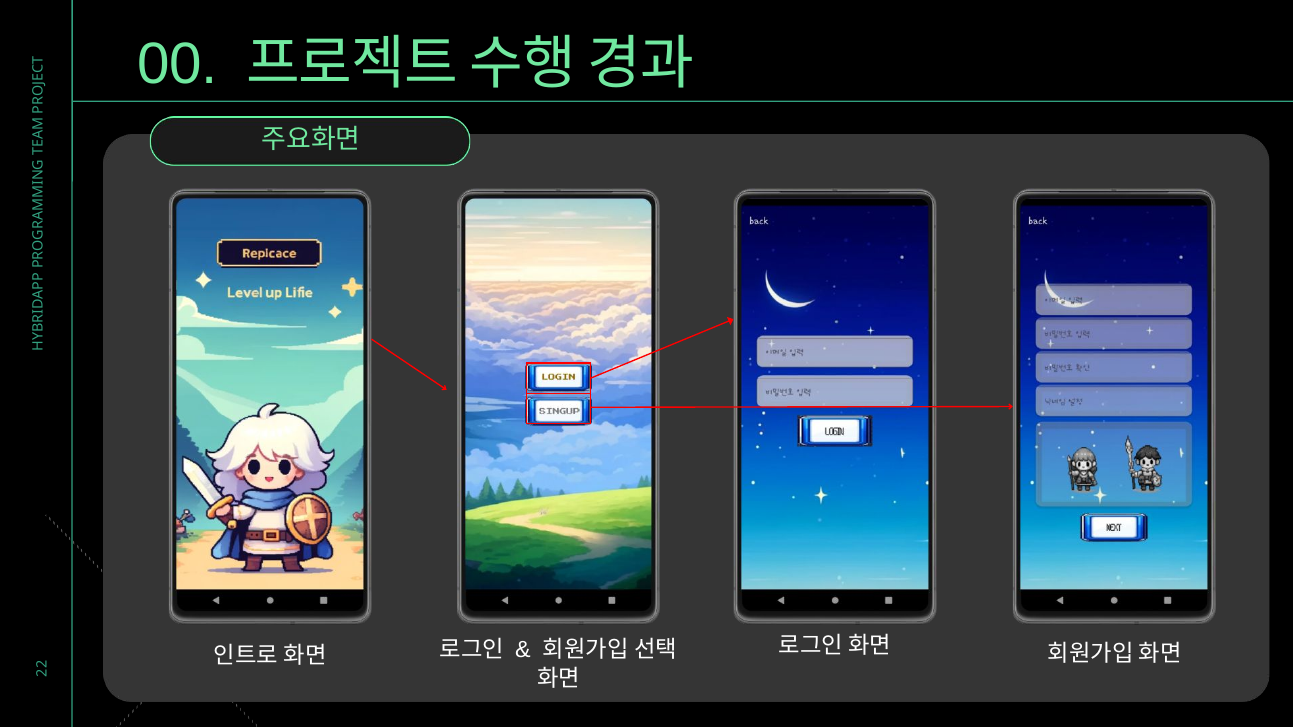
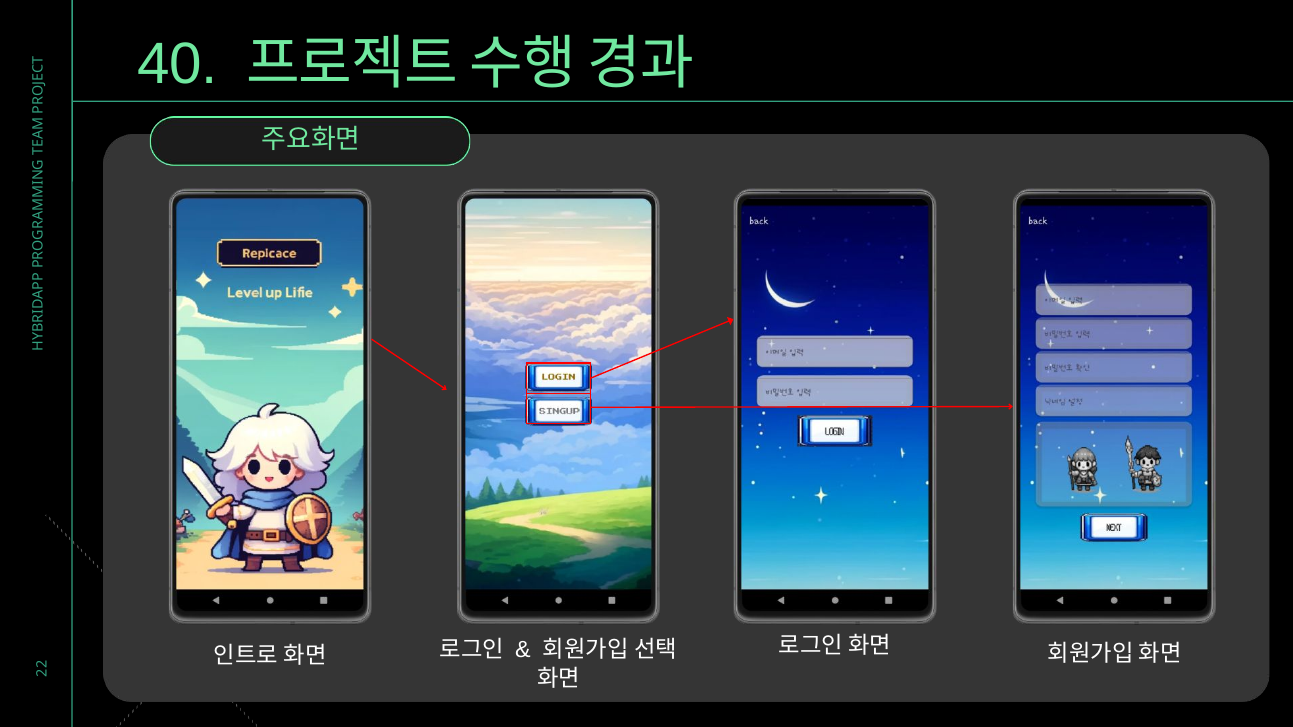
00: 00 -> 40
